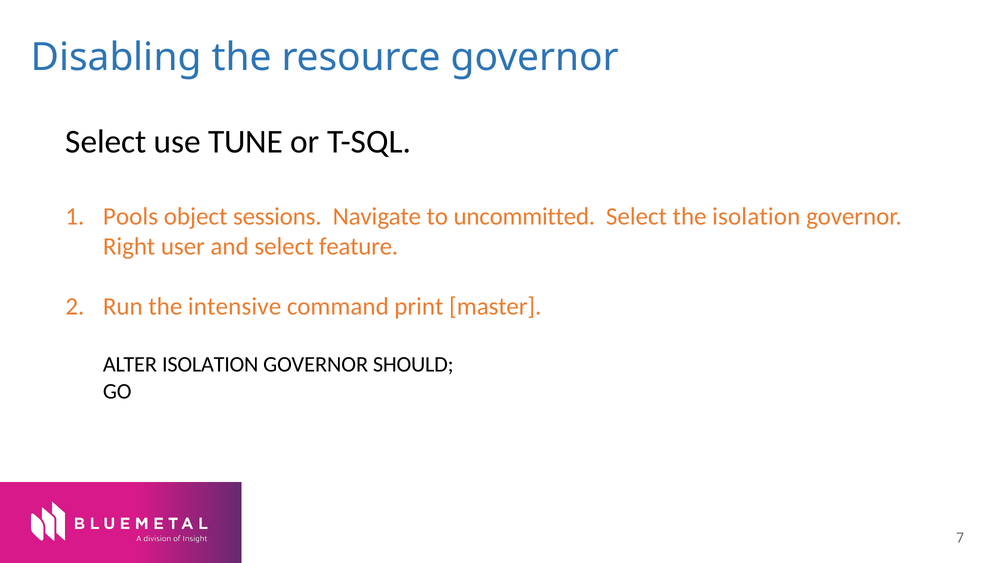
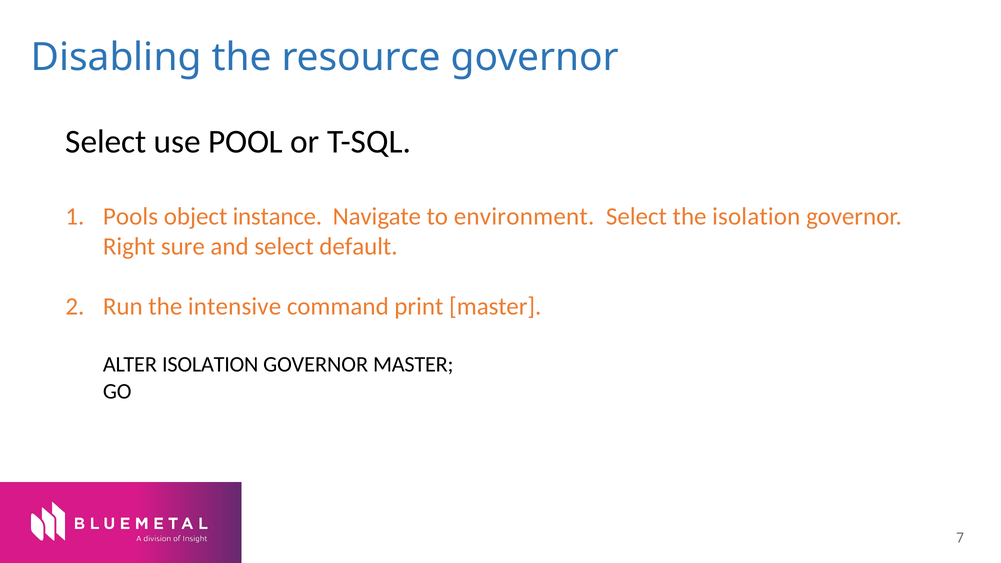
TUNE: TUNE -> POOL
sessions: sessions -> instance
uncommitted: uncommitted -> environment
user: user -> sure
feature: feature -> default
GOVERNOR SHOULD: SHOULD -> MASTER
